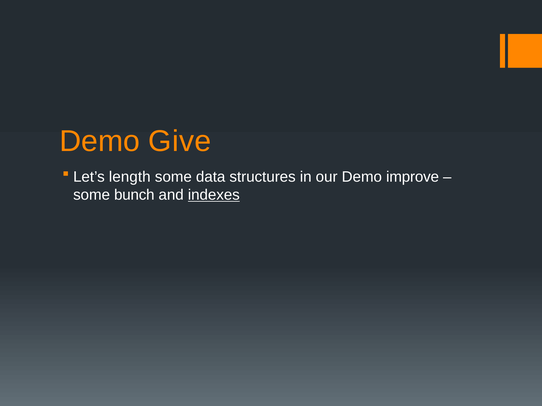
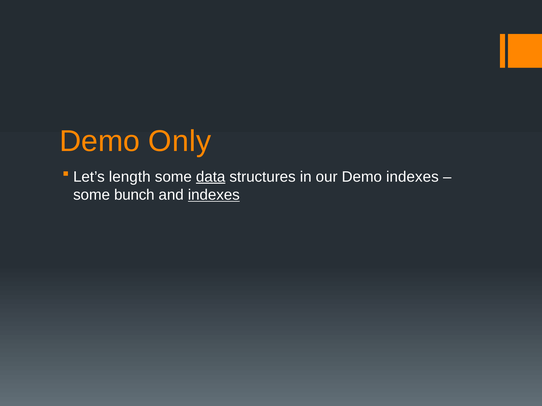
Give: Give -> Only
data underline: none -> present
Demo improve: improve -> indexes
